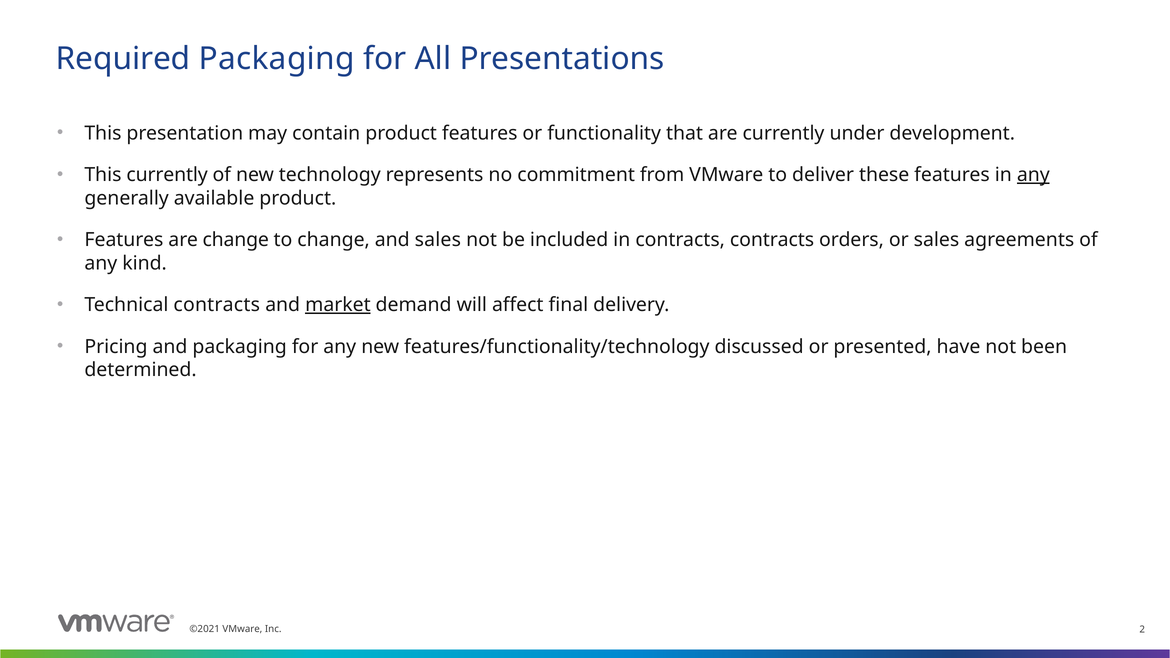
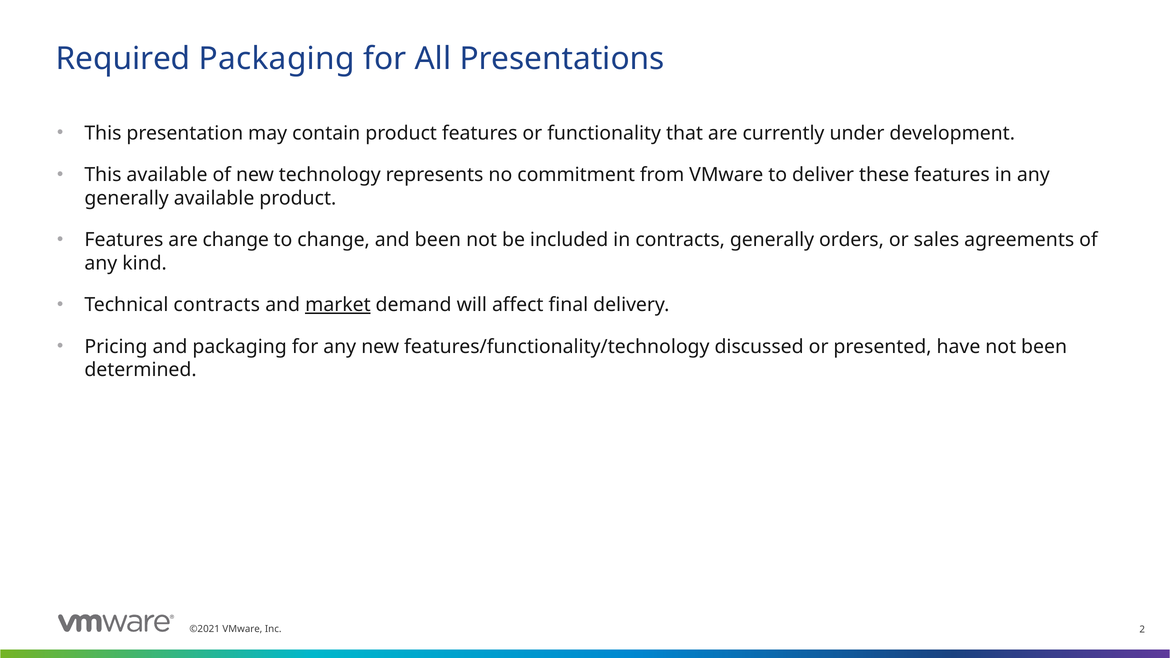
This currently: currently -> available
any at (1033, 175) underline: present -> none
and sales: sales -> been
contracts contracts: contracts -> generally
